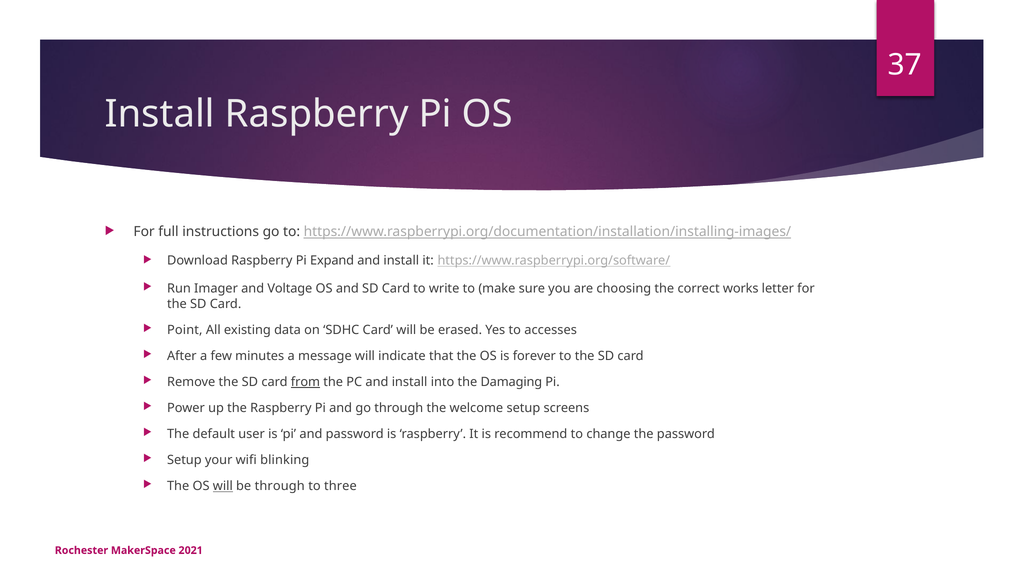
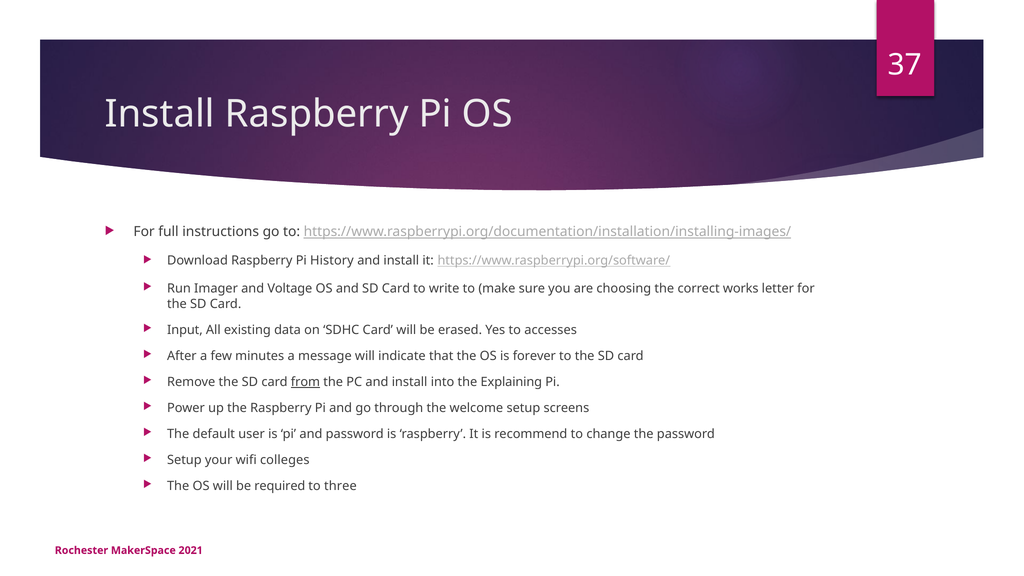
Expand: Expand -> History
Point: Point -> Input
Damaging: Damaging -> Explaining
blinking: blinking -> colleges
will at (223, 486) underline: present -> none
be through: through -> required
